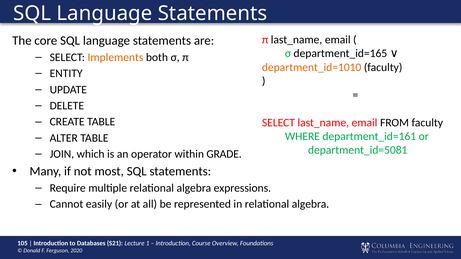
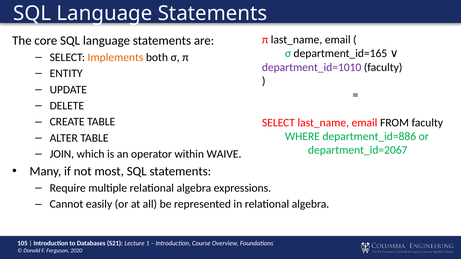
department_id=1010 colour: orange -> purple
department_id=161: department_id=161 -> department_id=886
department_id=5081: department_id=5081 -> department_id=2067
GRADE: GRADE -> WAIVE
